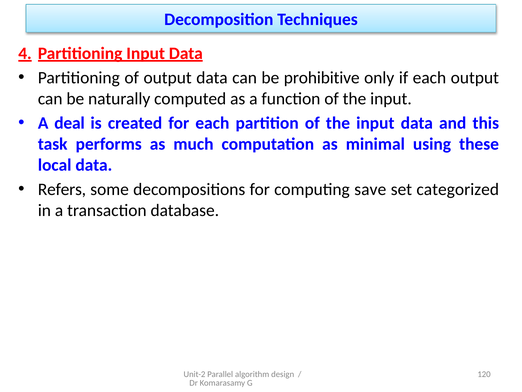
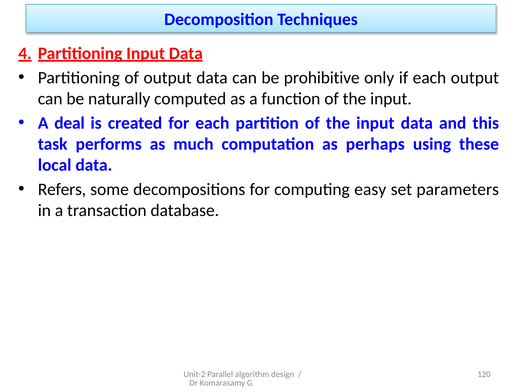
minimal: minimal -> perhaps
save: save -> easy
categorized: categorized -> parameters
